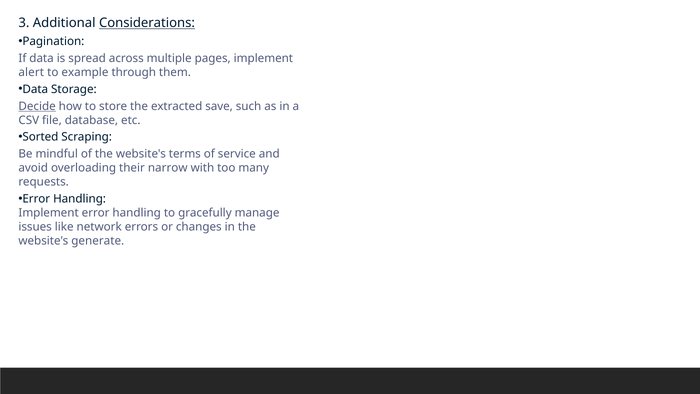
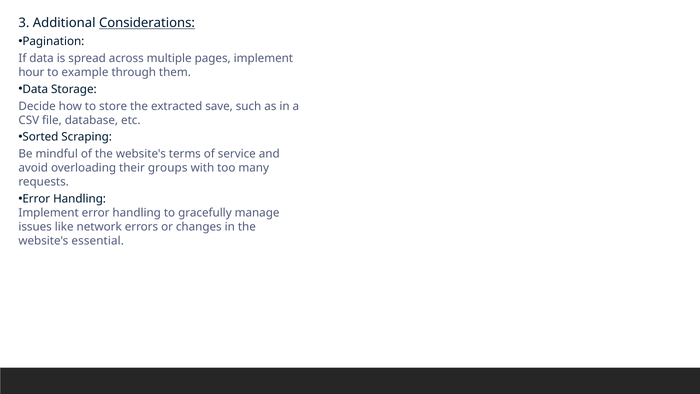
alert: alert -> hour
Decide underline: present -> none
narrow: narrow -> groups
generate: generate -> essential
